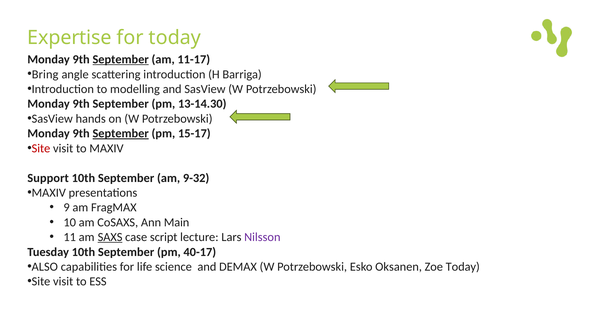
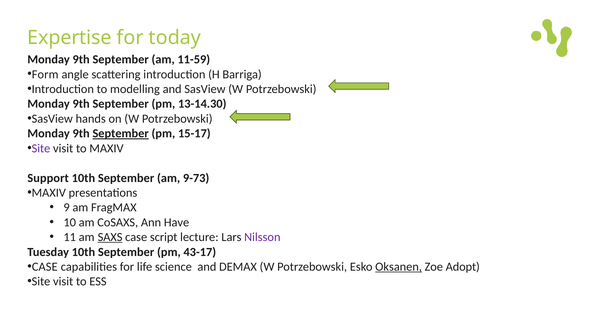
September at (121, 59) underline: present -> none
11-17: 11-17 -> 11-59
Bring: Bring -> Form
Site at (41, 148) colour: red -> purple
9-32: 9-32 -> 9-73
Main: Main -> Have
40-17: 40-17 -> 43-17
ALSO at (45, 267): ALSO -> CASE
Oksanen underline: none -> present
Zoe Today: Today -> Adopt
